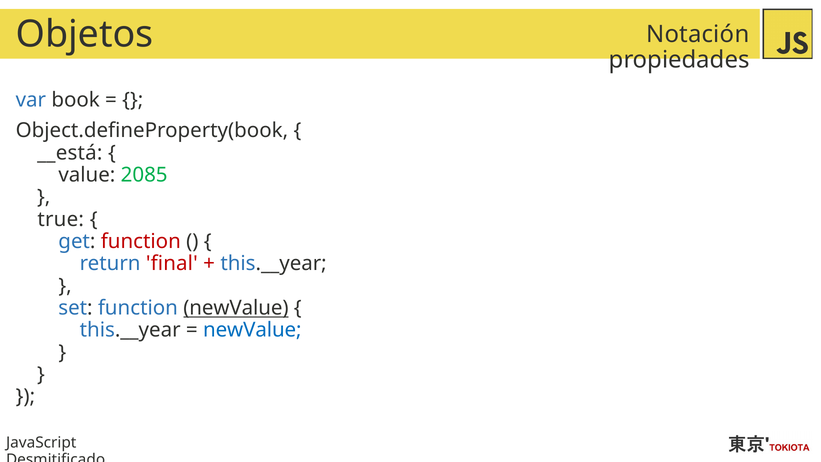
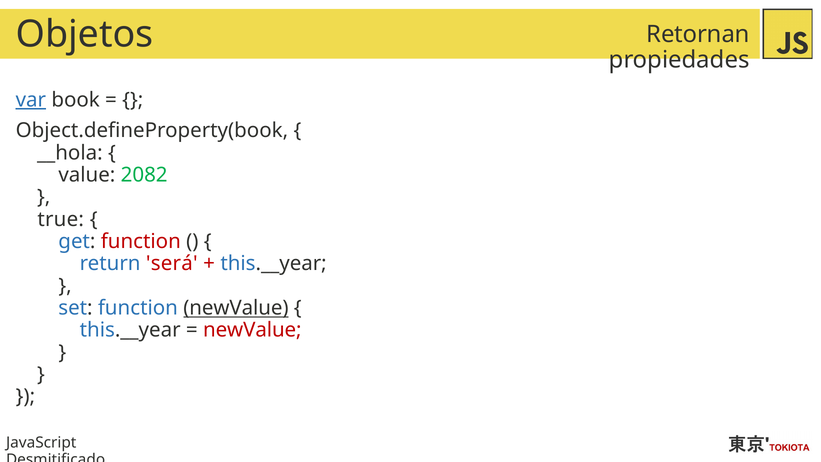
Notación: Notación -> Retornan
var underline: none -> present
__está: __está -> __hola
2085: 2085 -> 2082
final: final -> será
newValue at (252, 330) colour: blue -> red
